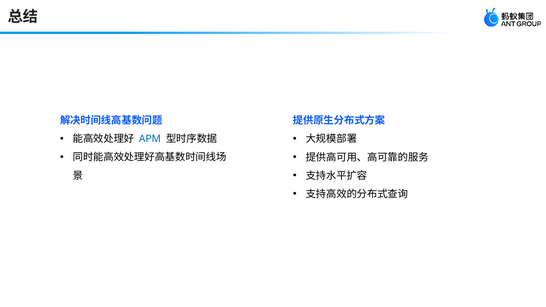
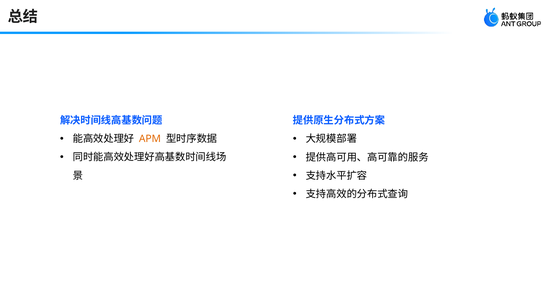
APM colour: blue -> orange
